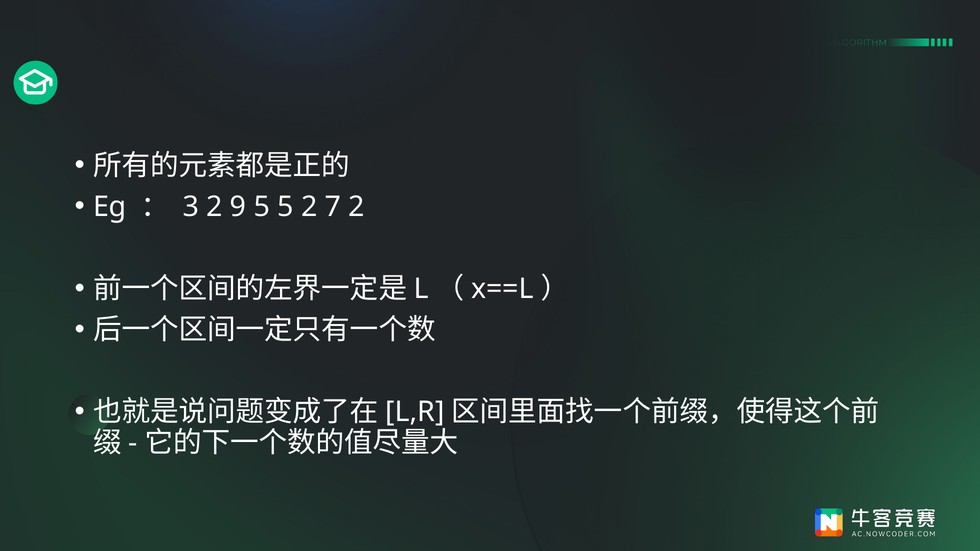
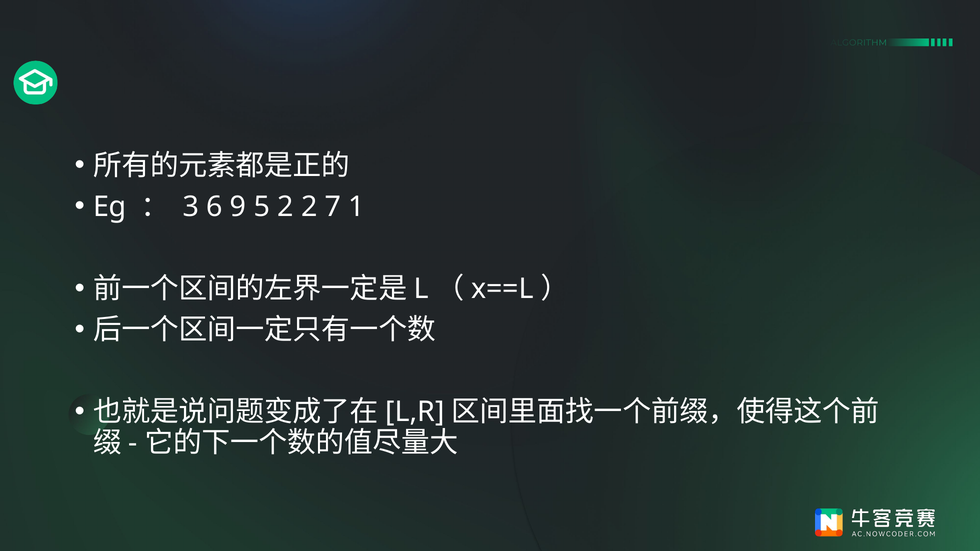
3 2: 2 -> 6
5 5: 5 -> 2
7 2: 2 -> 1
